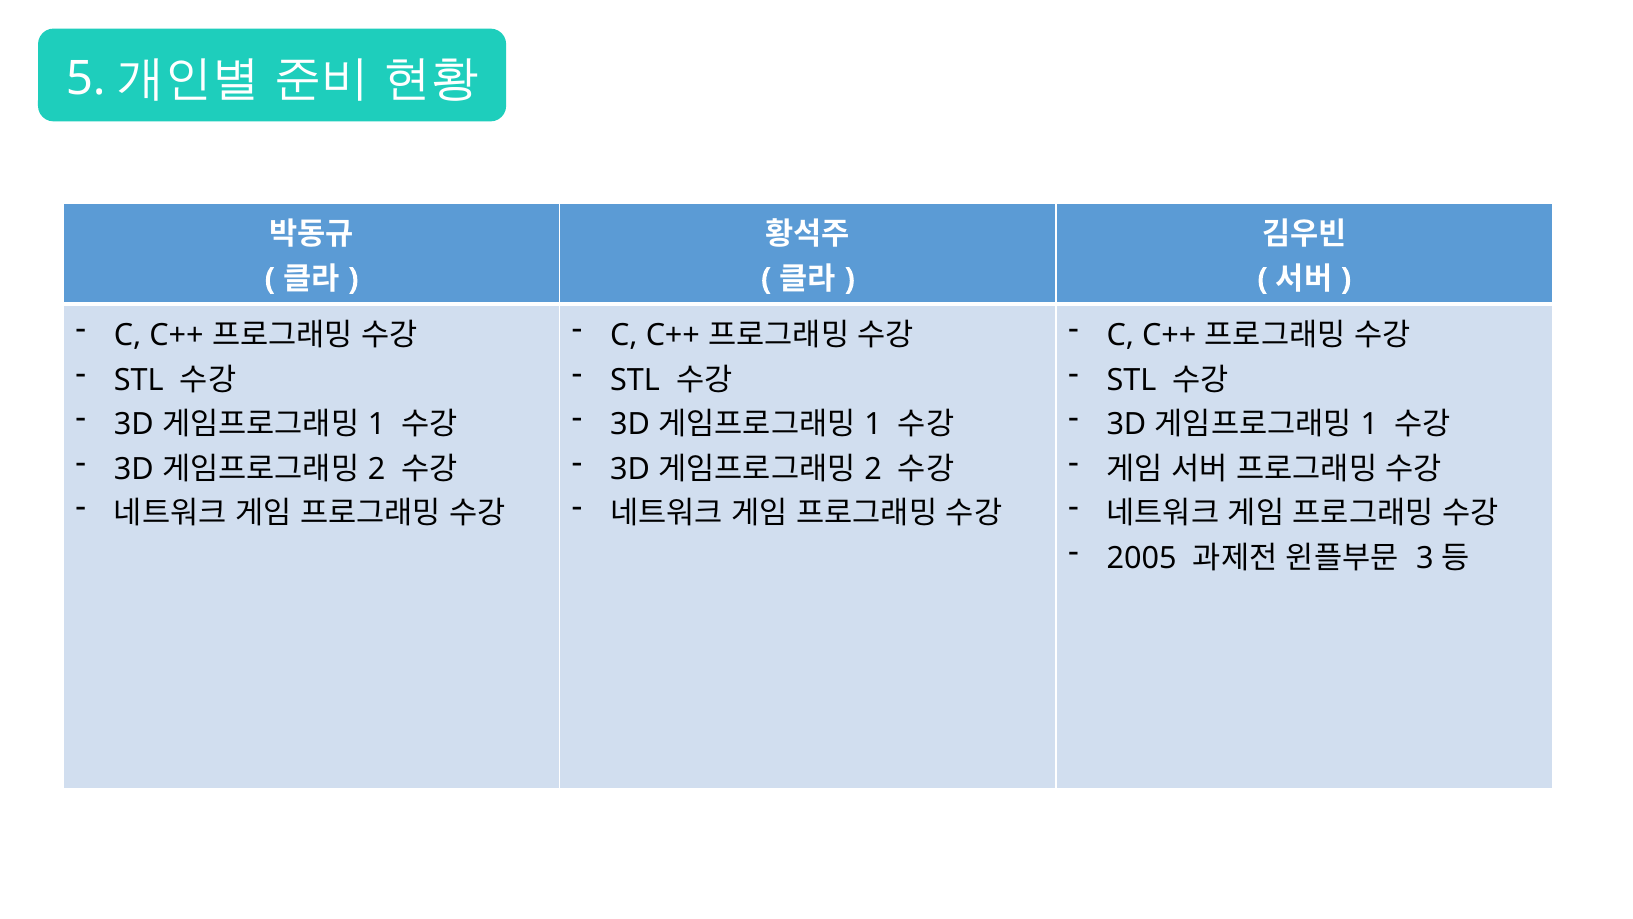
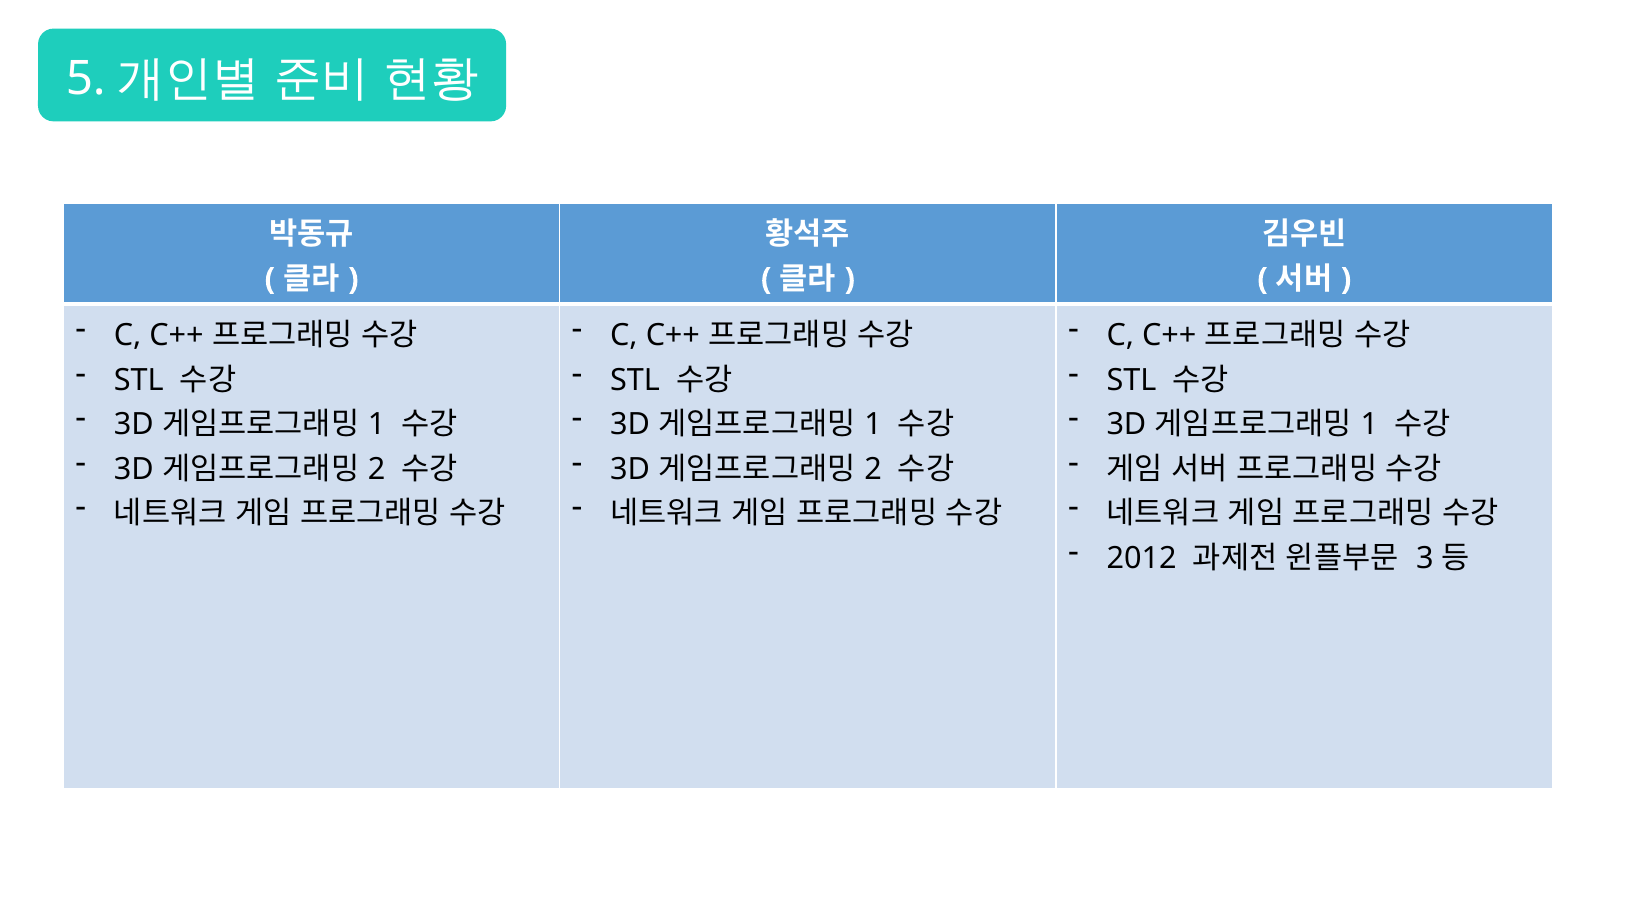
2005: 2005 -> 2012
